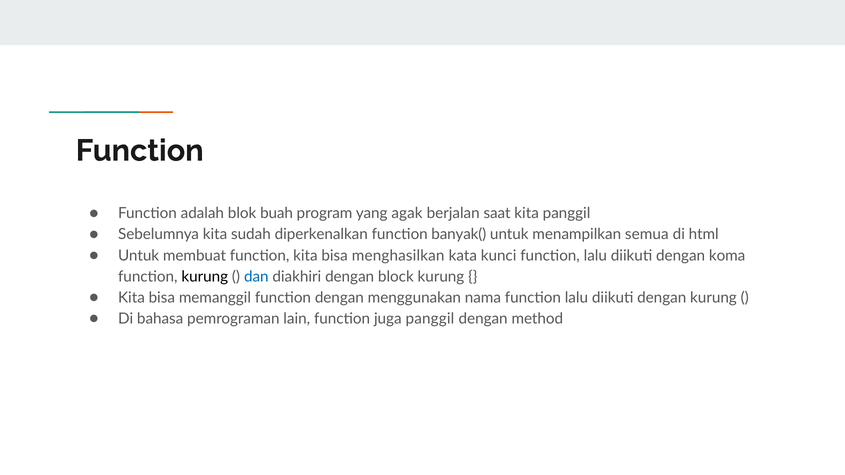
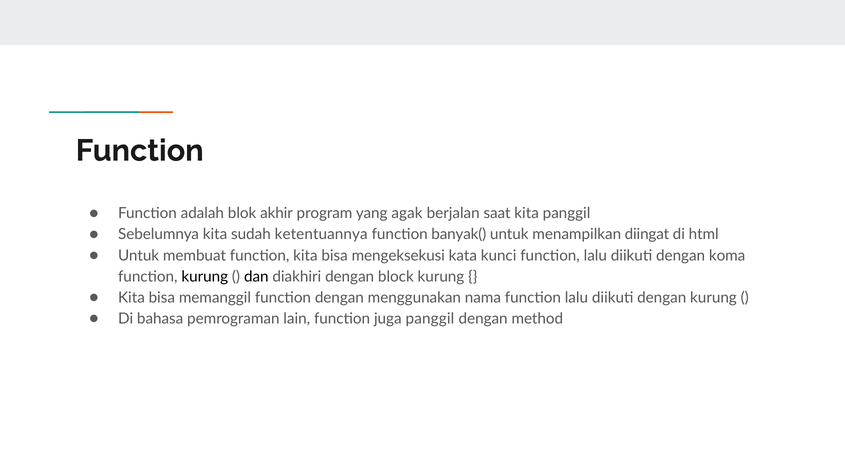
buah: buah -> akhir
diperkenalkan: diperkenalkan -> ketentuannya
semua: semua -> diingat
menghasilkan: menghasilkan -> mengeksekusi
dan colour: blue -> black
